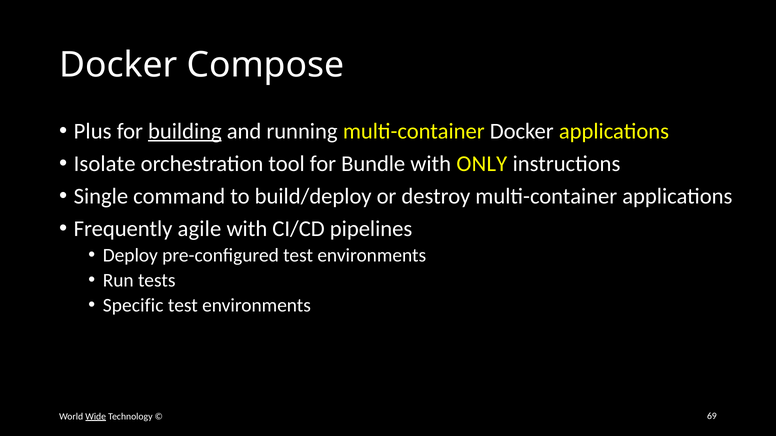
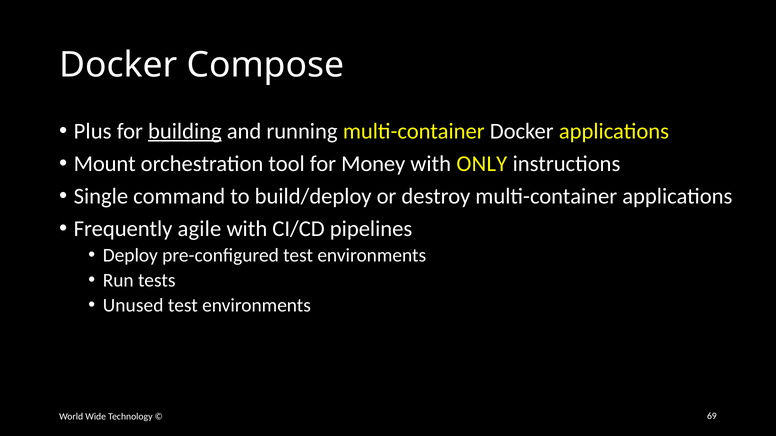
Isolate: Isolate -> Mount
Bundle: Bundle -> Money
Specific: Specific -> Unused
Wide underline: present -> none
